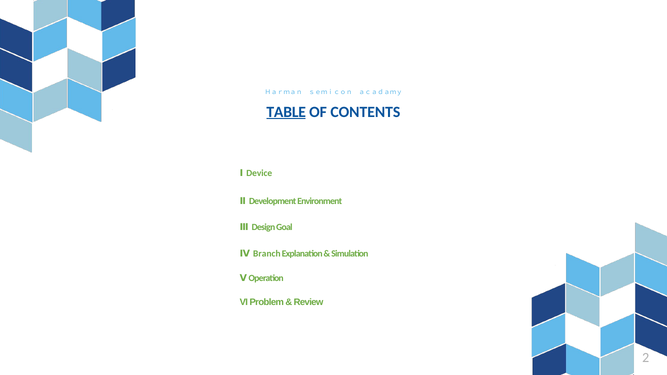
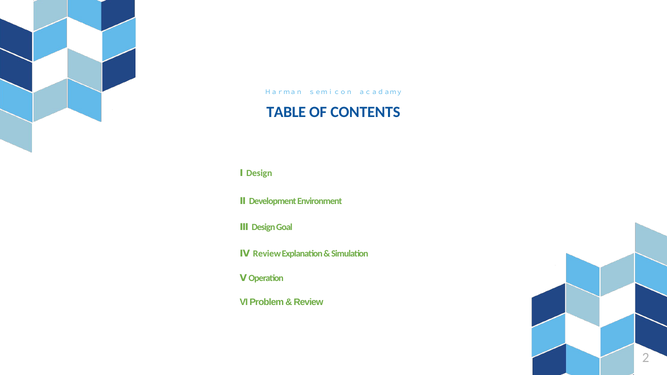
TABLE underline: present -> none
Ⅰ Device: Device -> Design
Ⅳ Branch: Branch -> Review
